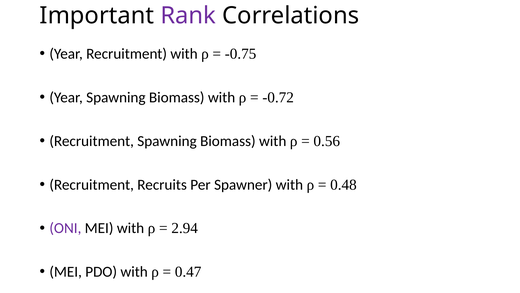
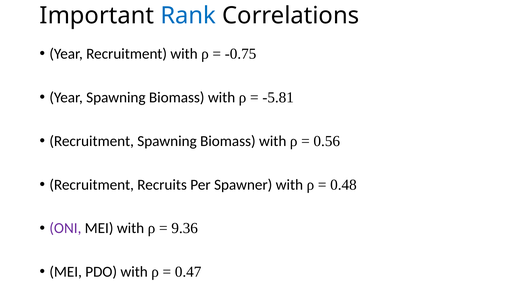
Rank colour: purple -> blue
-0.72: -0.72 -> -5.81
2.94: 2.94 -> 9.36
